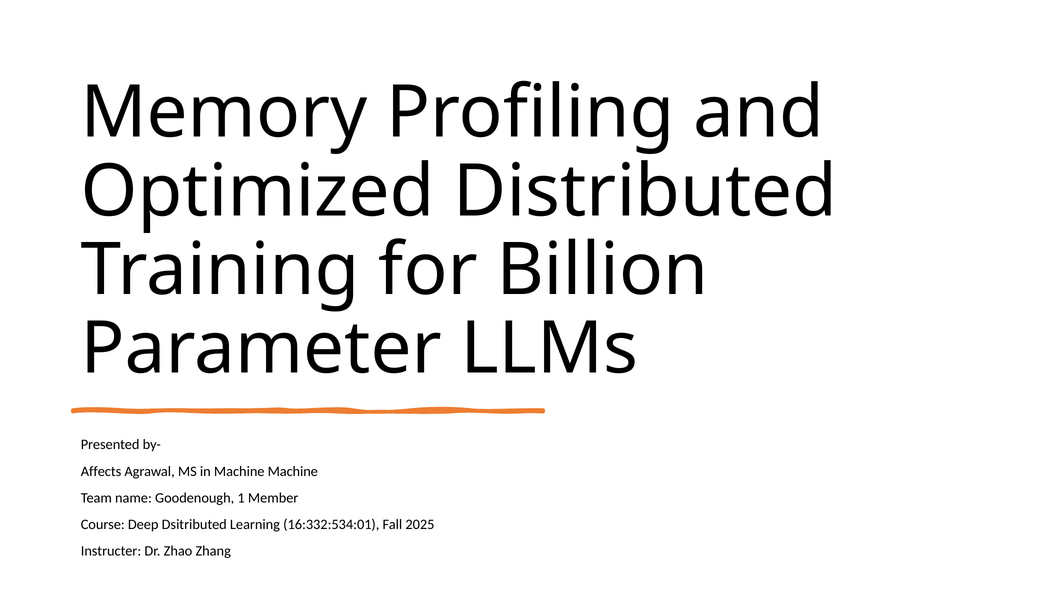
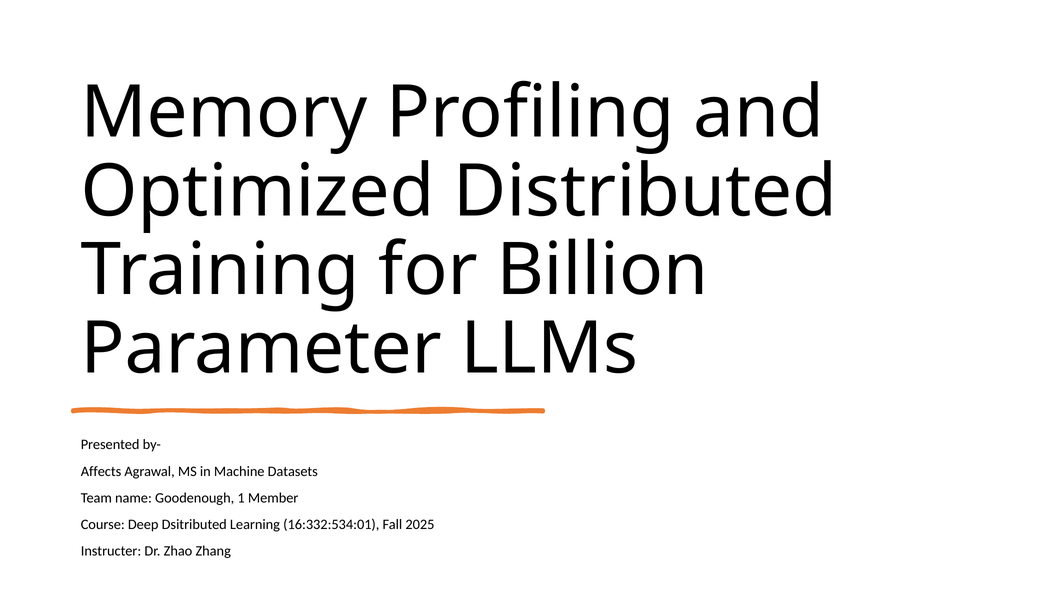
Machine Machine: Machine -> Datasets
